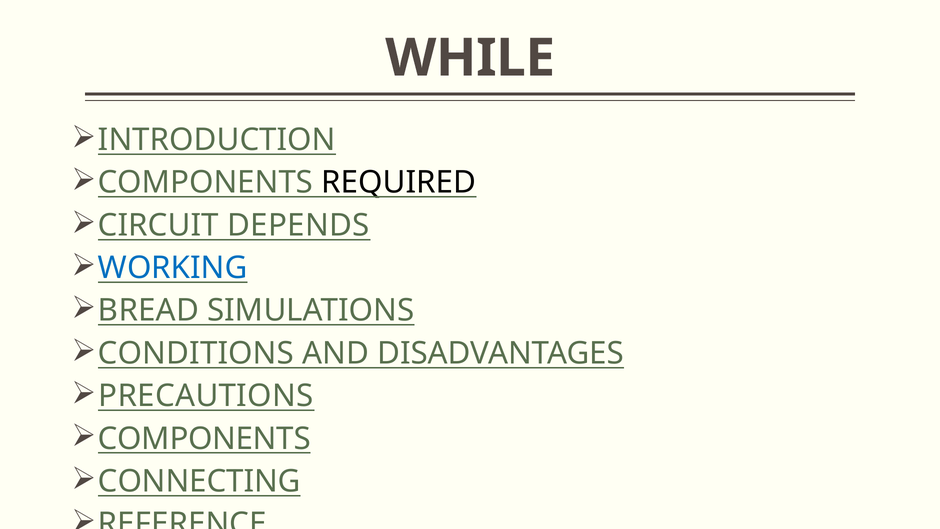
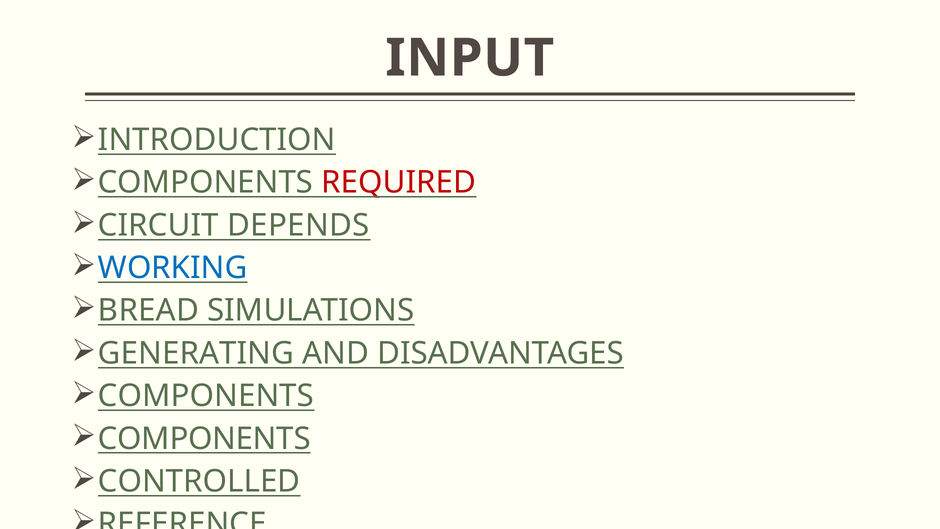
WHILE: WHILE -> INPUT
REQUIRED colour: black -> red
CONDITIONS: CONDITIONS -> GENERATING
PRECAUTIONS at (206, 396): PRECAUTIONS -> COMPONENTS
CONNECTING: CONNECTING -> CONTROLLED
